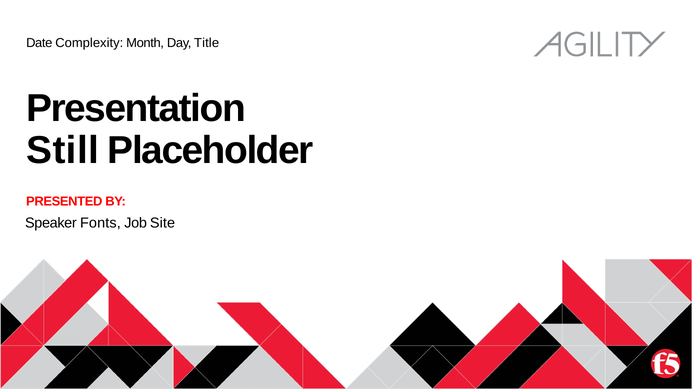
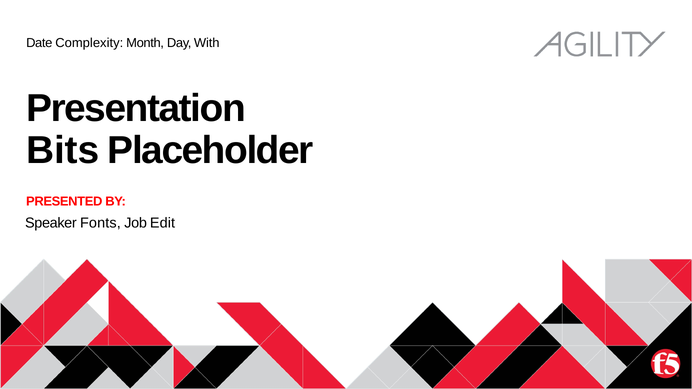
Title: Title -> With
Still: Still -> Bits
Site: Site -> Edit
